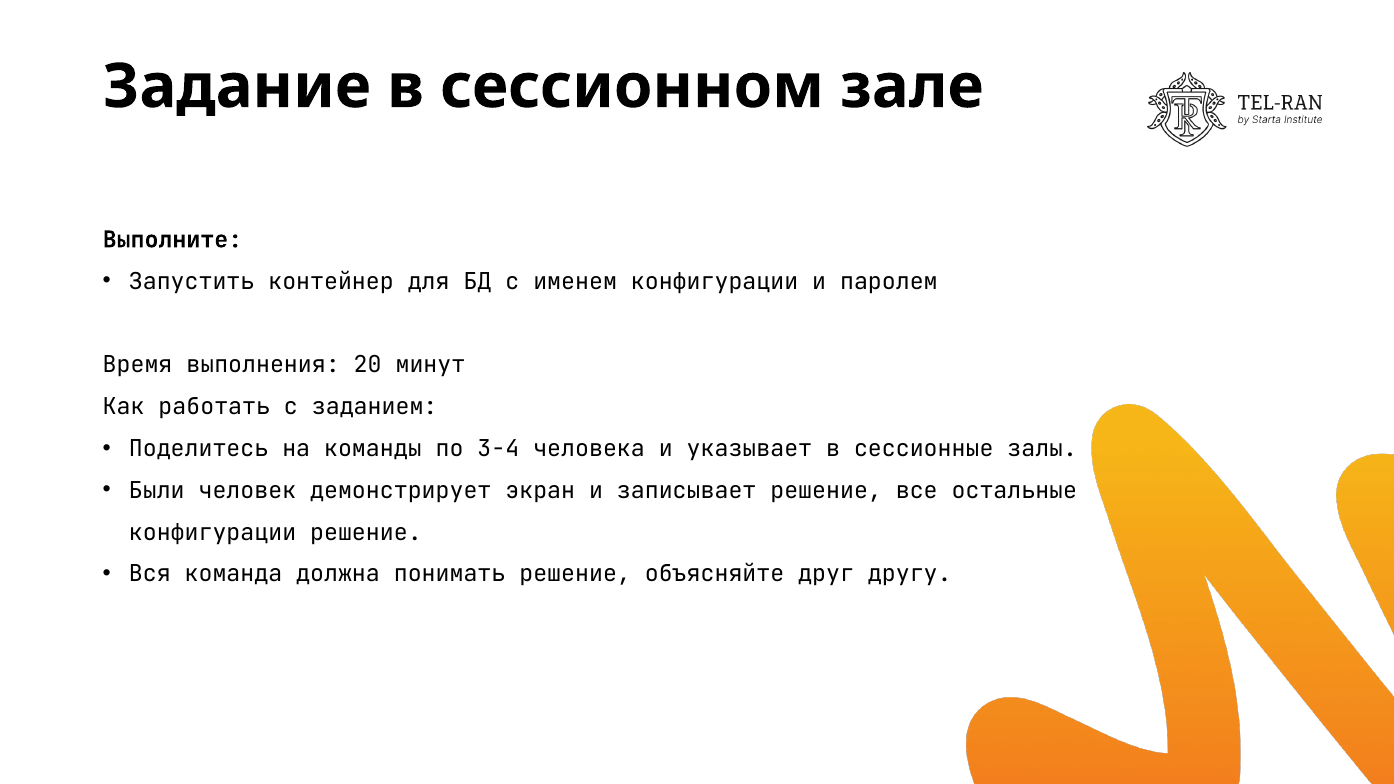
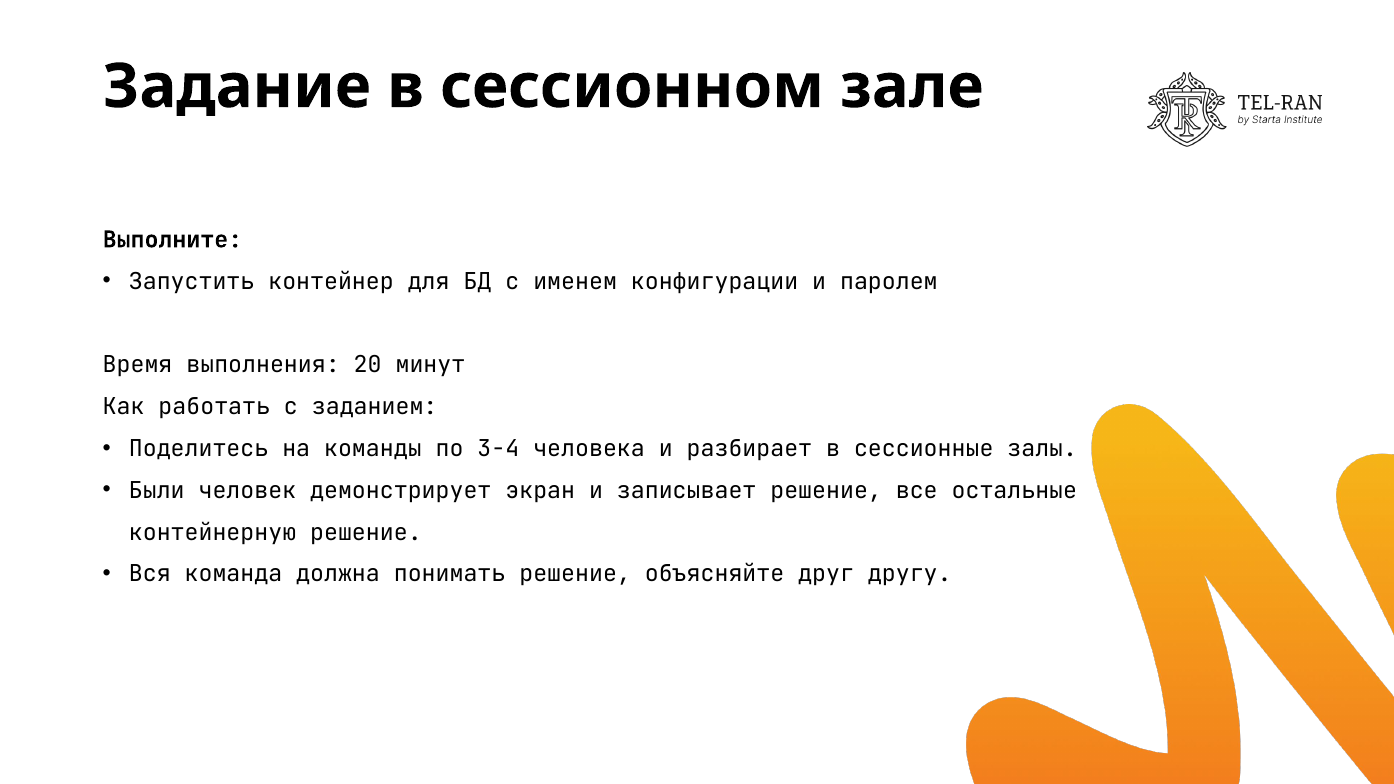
указывает: указывает -> разбирает
конфигурации at (213, 533): конфигурации -> контейнерную
